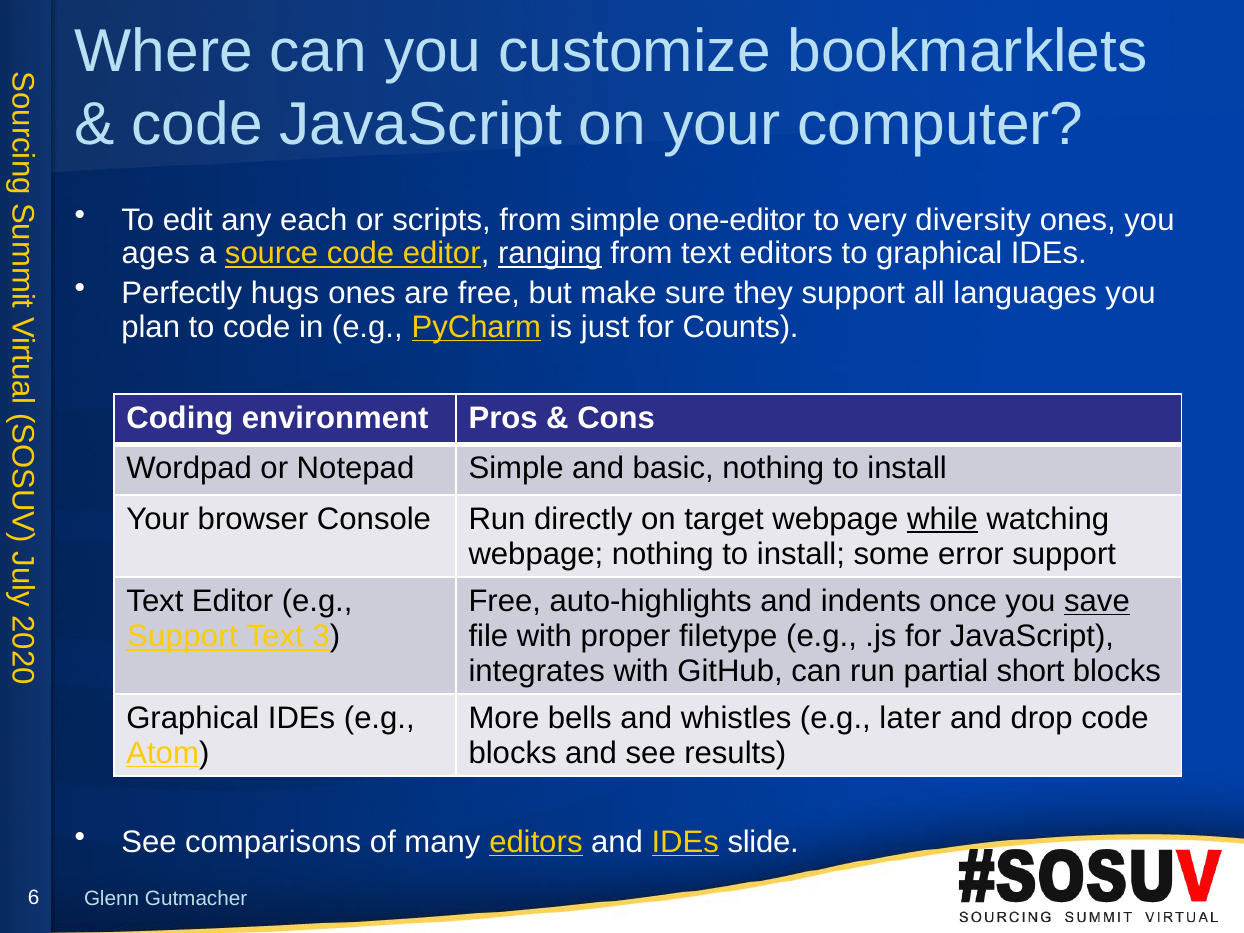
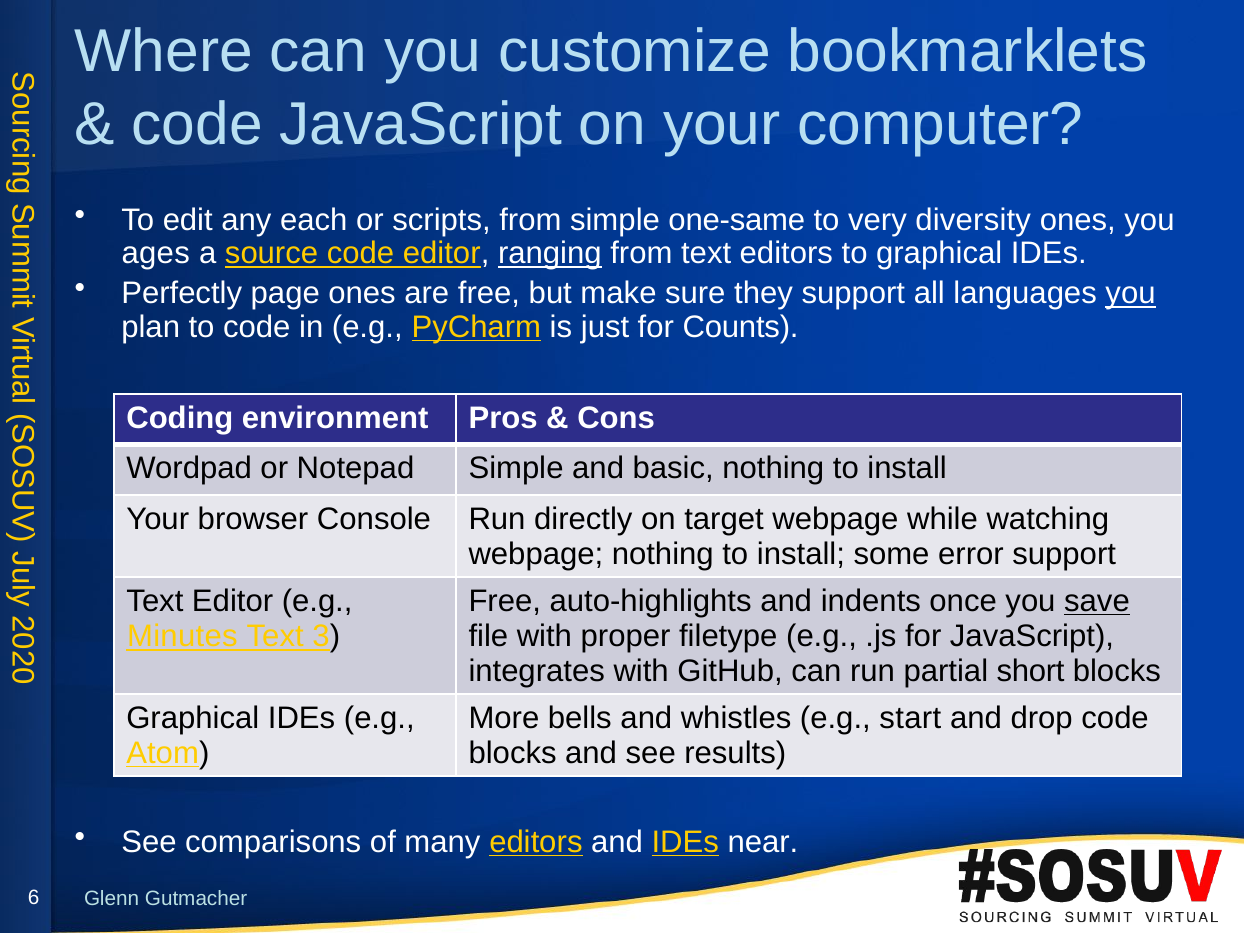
one-editor: one-editor -> one-same
hugs: hugs -> page
you at (1131, 293) underline: none -> present
while underline: present -> none
Support at (182, 636): Support -> Minutes
later: later -> start
slide: slide -> near
